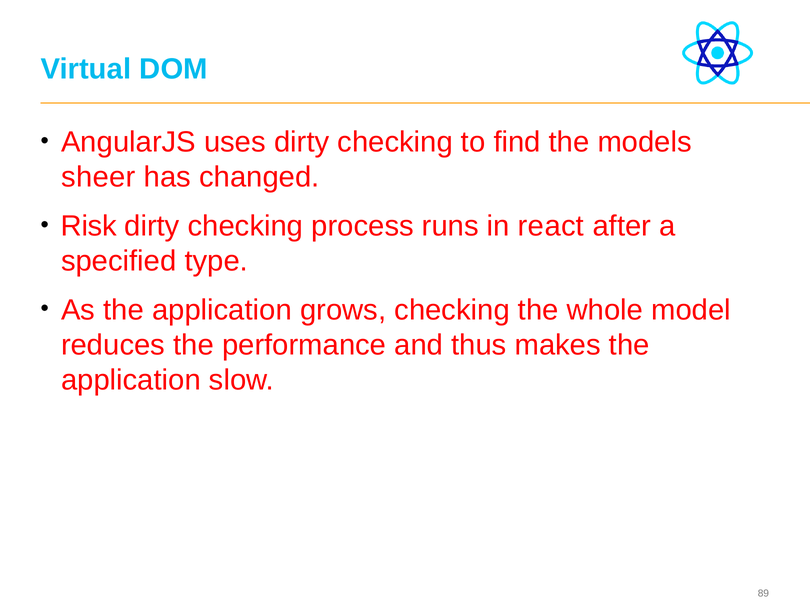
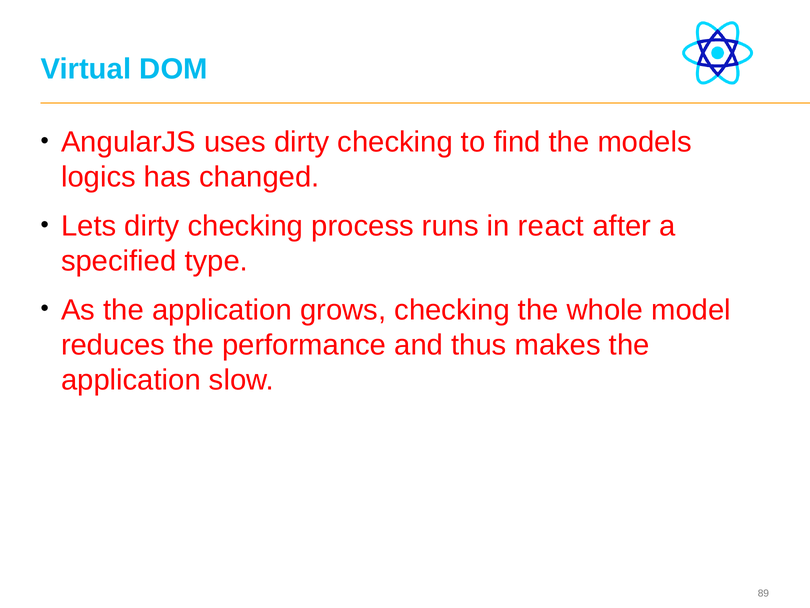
sheer: sheer -> logics
Risk: Risk -> Lets
